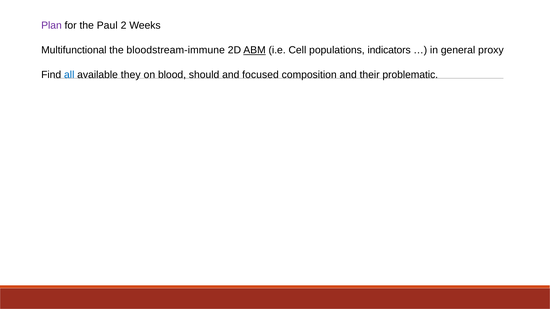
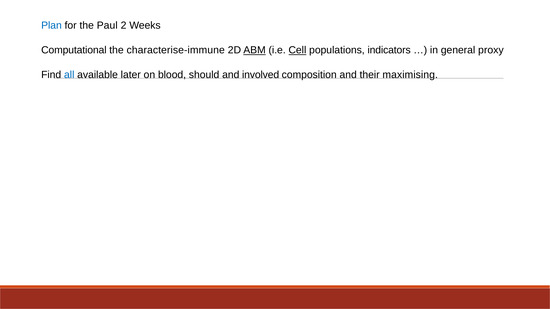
Plan colour: purple -> blue
Multifunctional: Multifunctional -> Computational
bloodstream-immune: bloodstream-immune -> characterise-immune
Cell underline: none -> present
they: they -> later
focused: focused -> involved
problematic: problematic -> maximising
